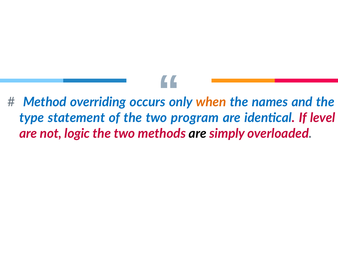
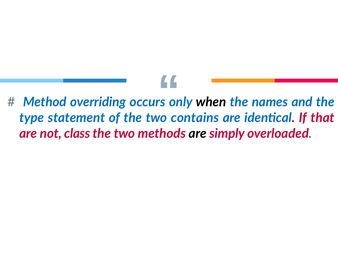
when colour: orange -> black
program: program -> contains
level: level -> that
logic: logic -> class
